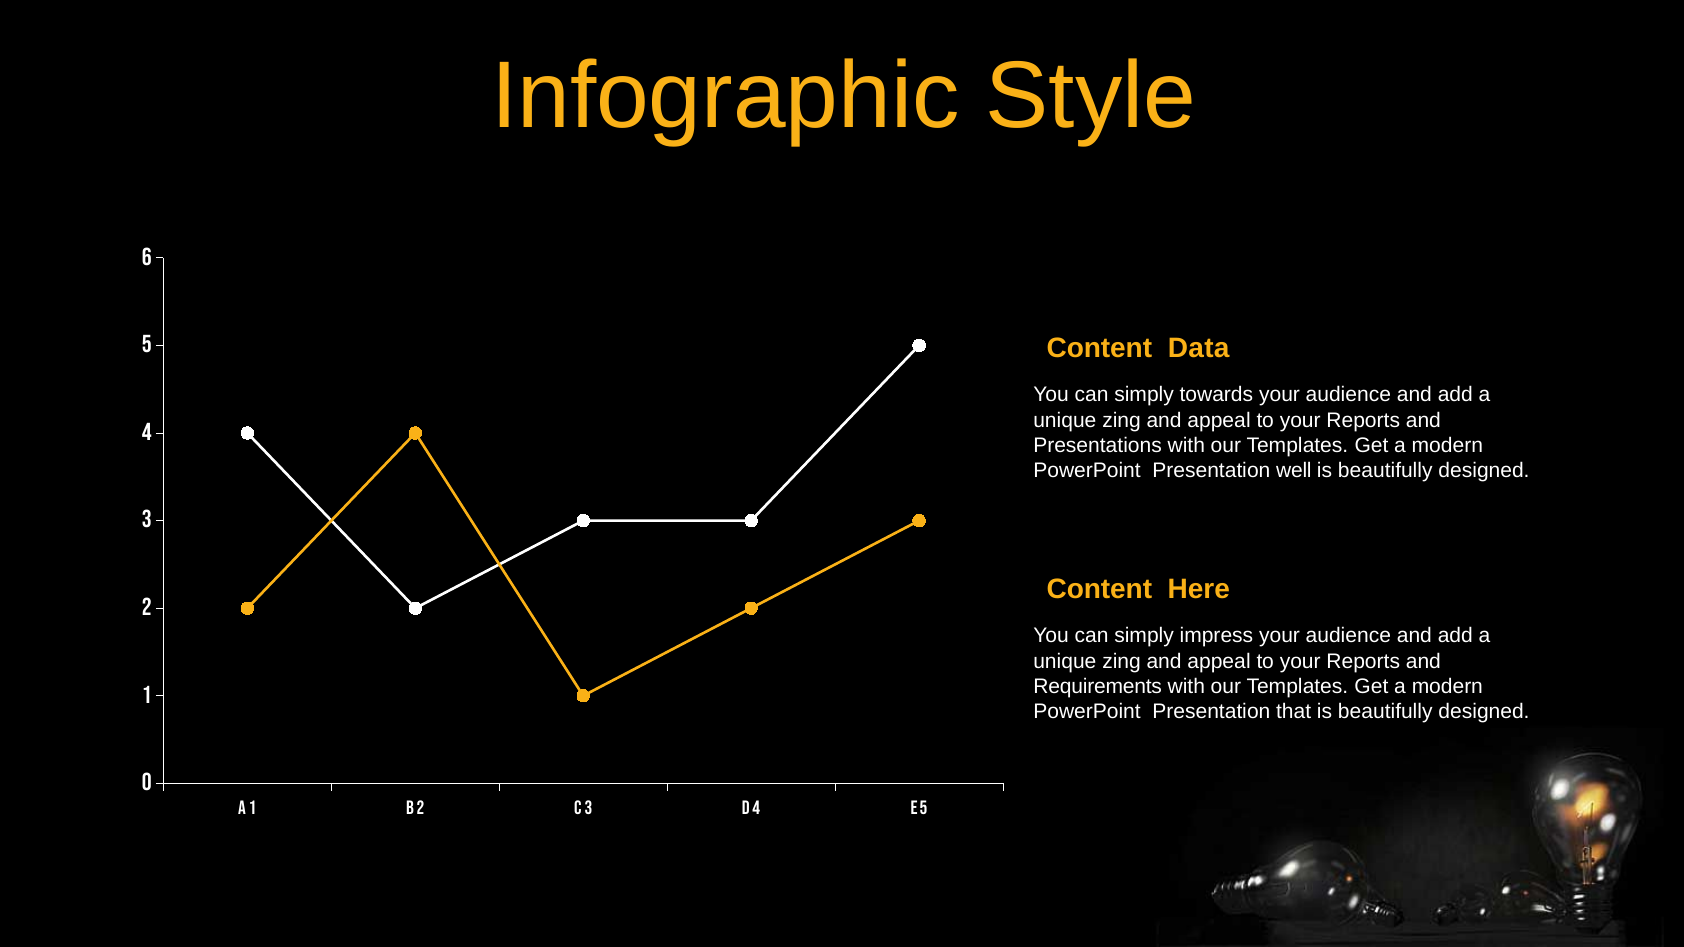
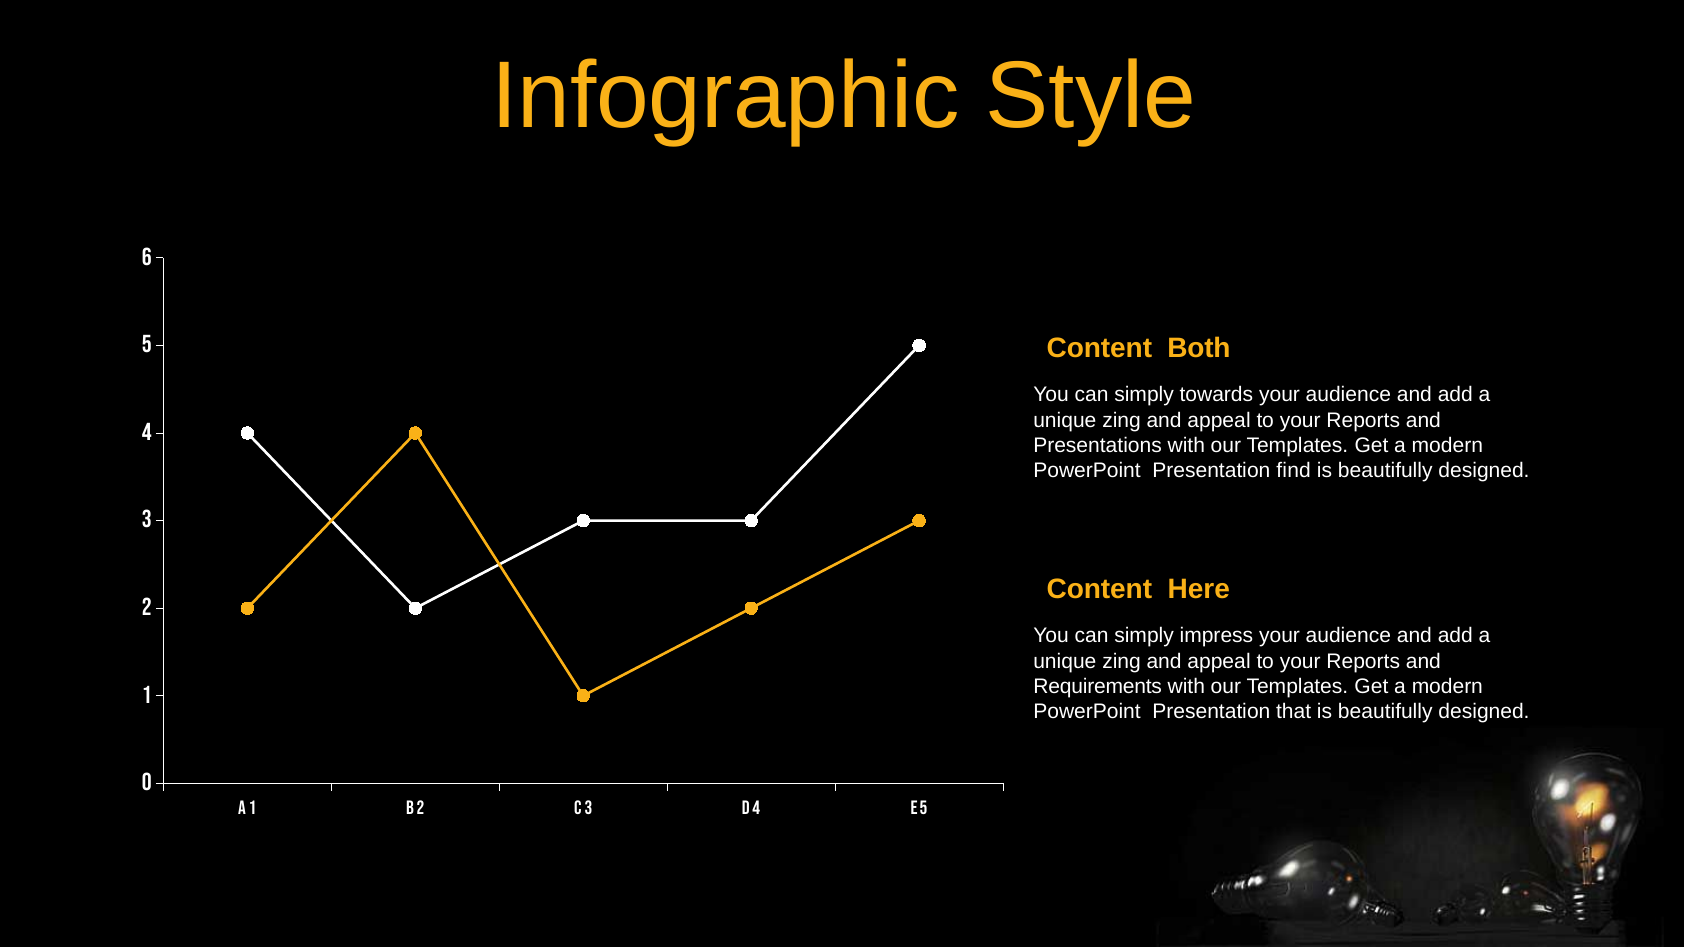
Data: Data -> Both
well: well -> find
